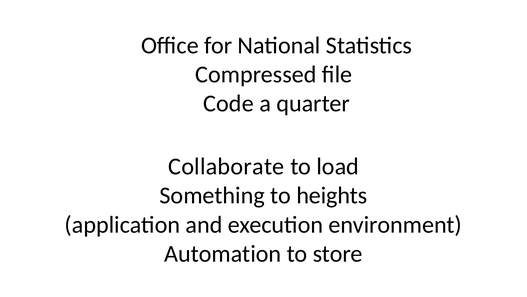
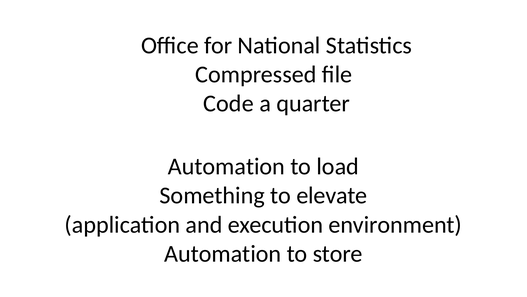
Collaborate at (226, 166): Collaborate -> Automation
heights: heights -> elevate
